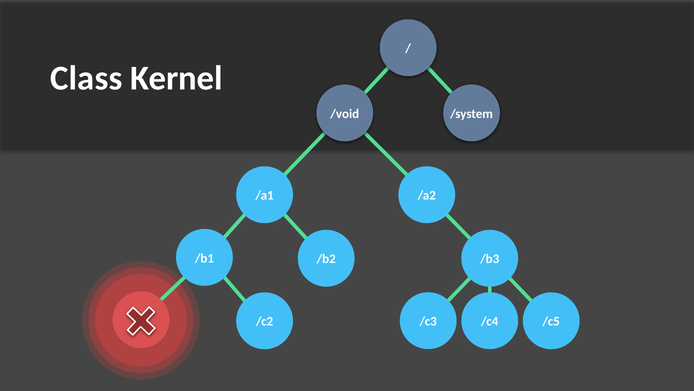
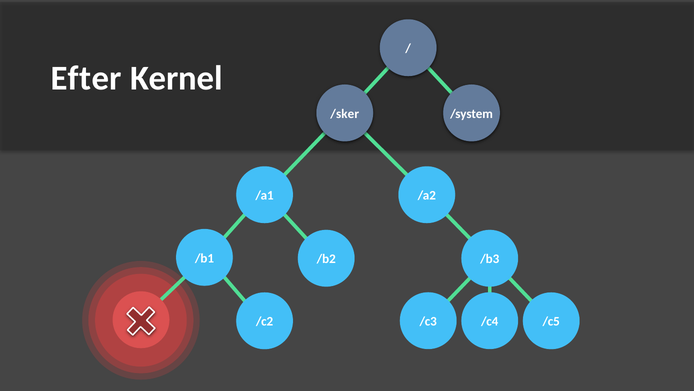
Class: Class -> Efter
/void: /void -> /sker
